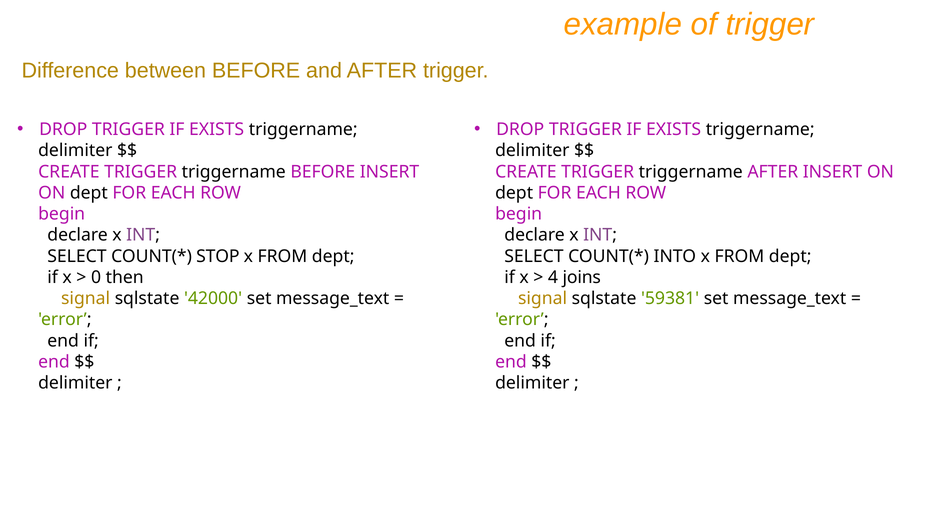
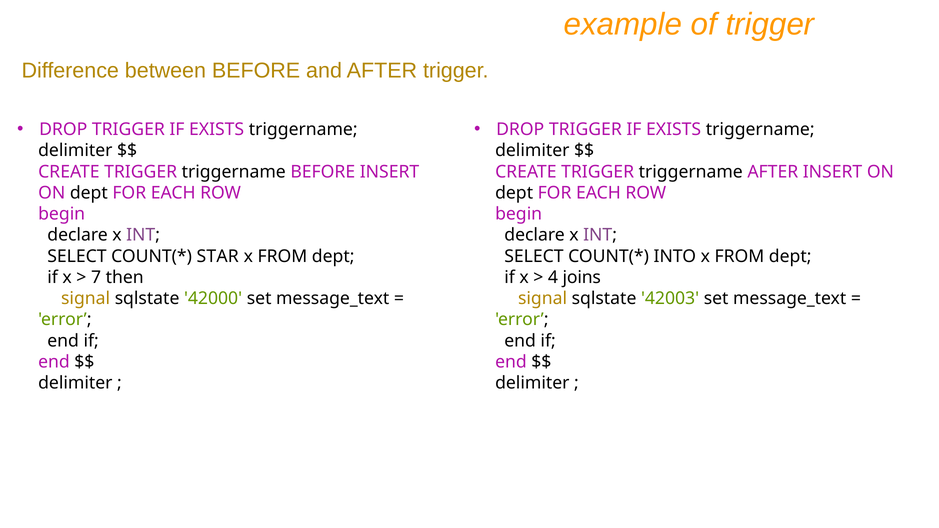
STOP: STOP -> STAR
0: 0 -> 7
59381: 59381 -> 42003
